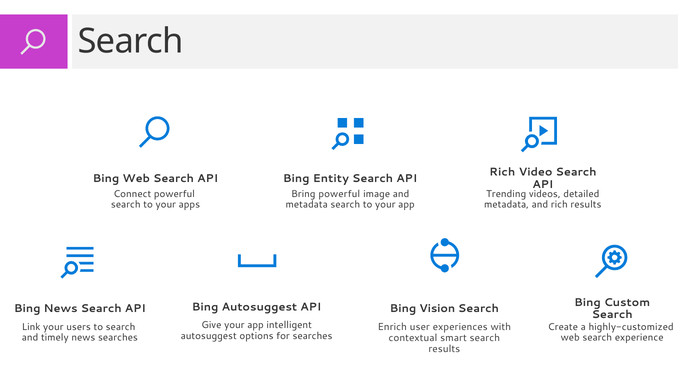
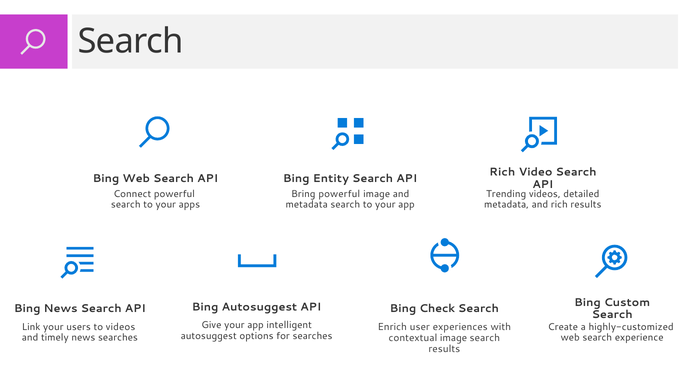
Vision: Vision -> Check
to search: search -> videos
contextual smart: smart -> image
